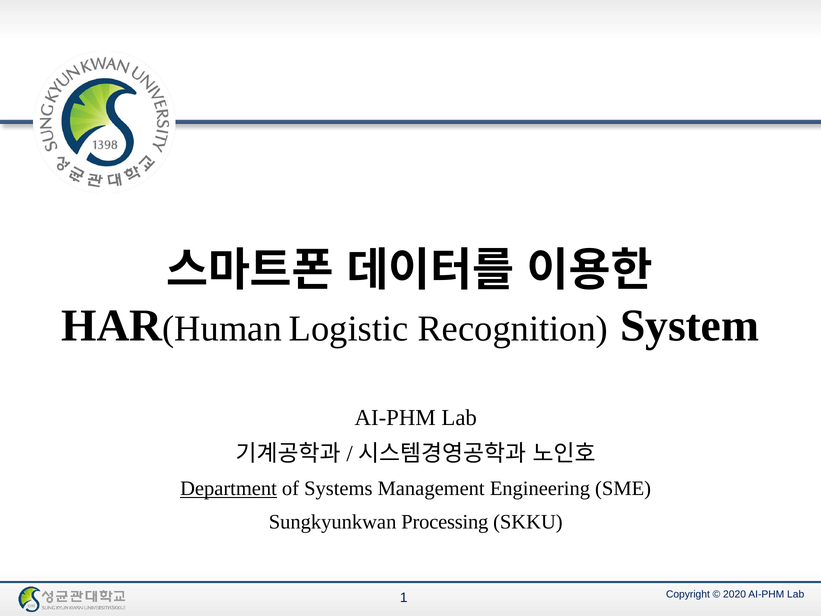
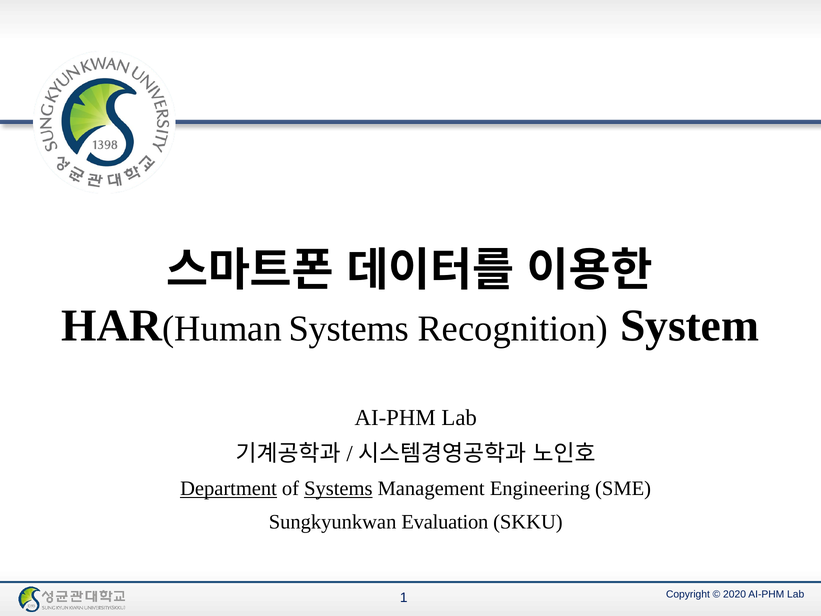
Logistic at (349, 328): Logistic -> Systems
Systems at (338, 488) underline: none -> present
Processing: Processing -> Evaluation
